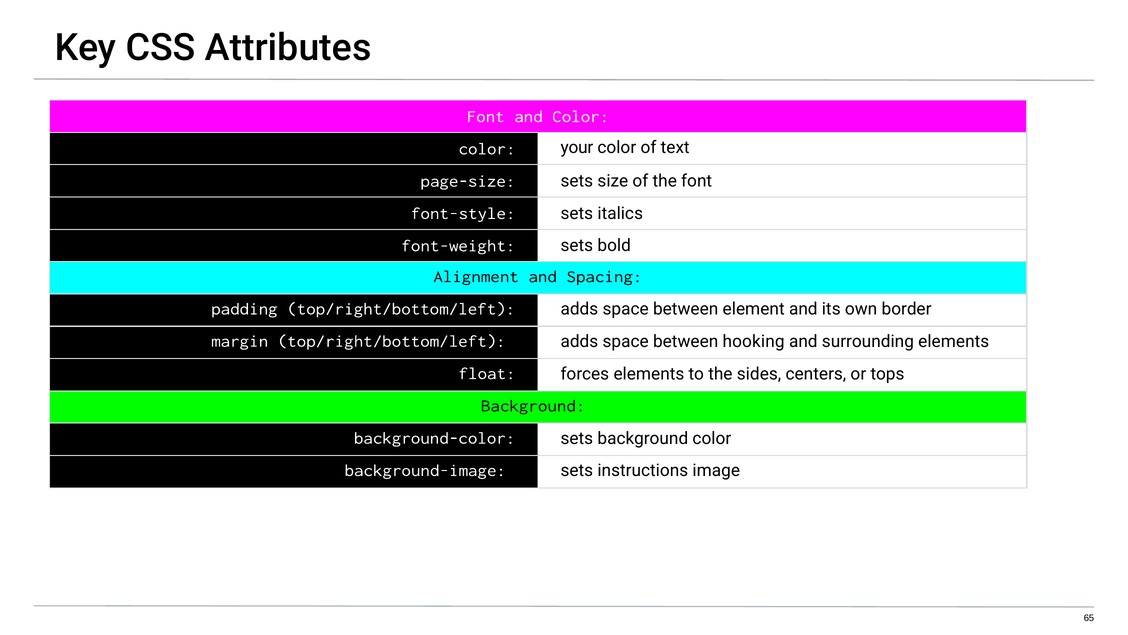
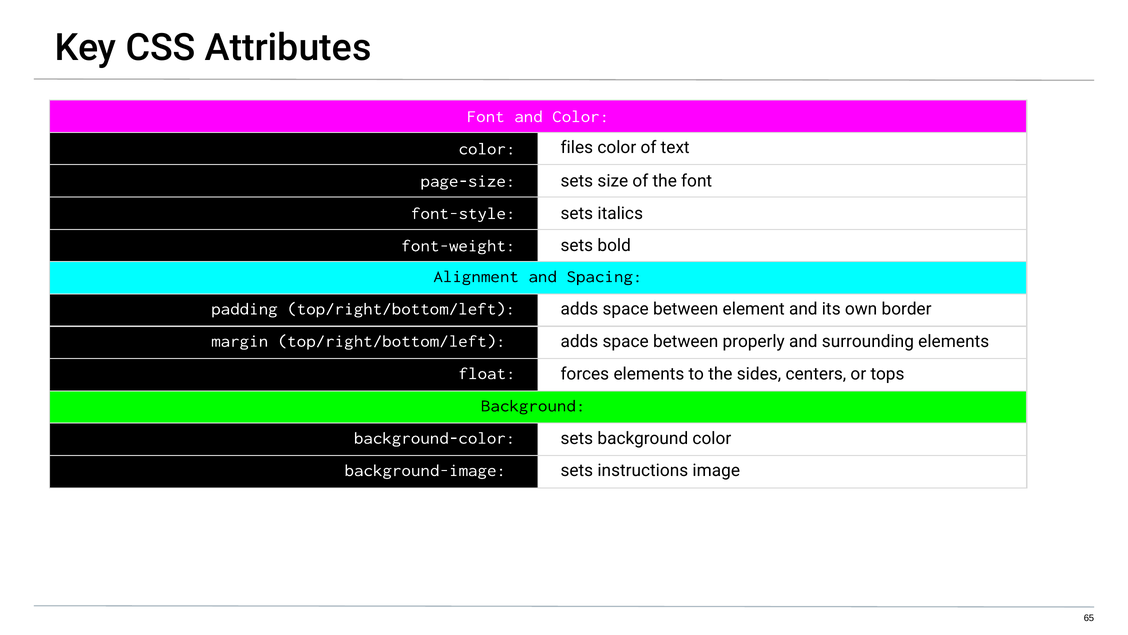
your: your -> files
hooking: hooking -> properly
